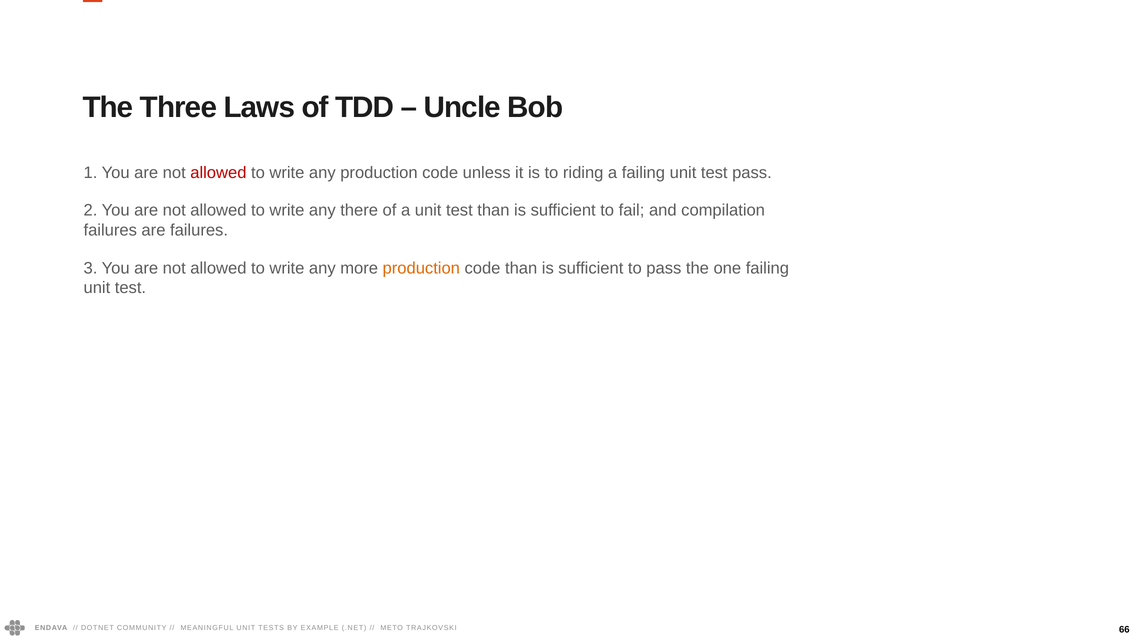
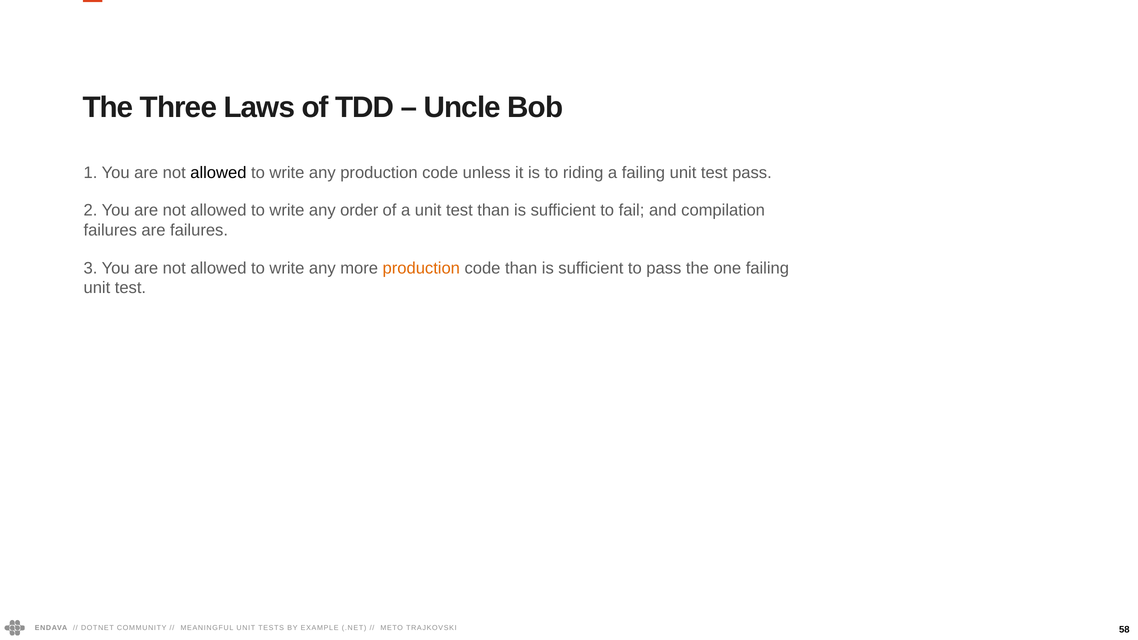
allowed at (218, 173) colour: red -> black
there: there -> order
66: 66 -> 58
